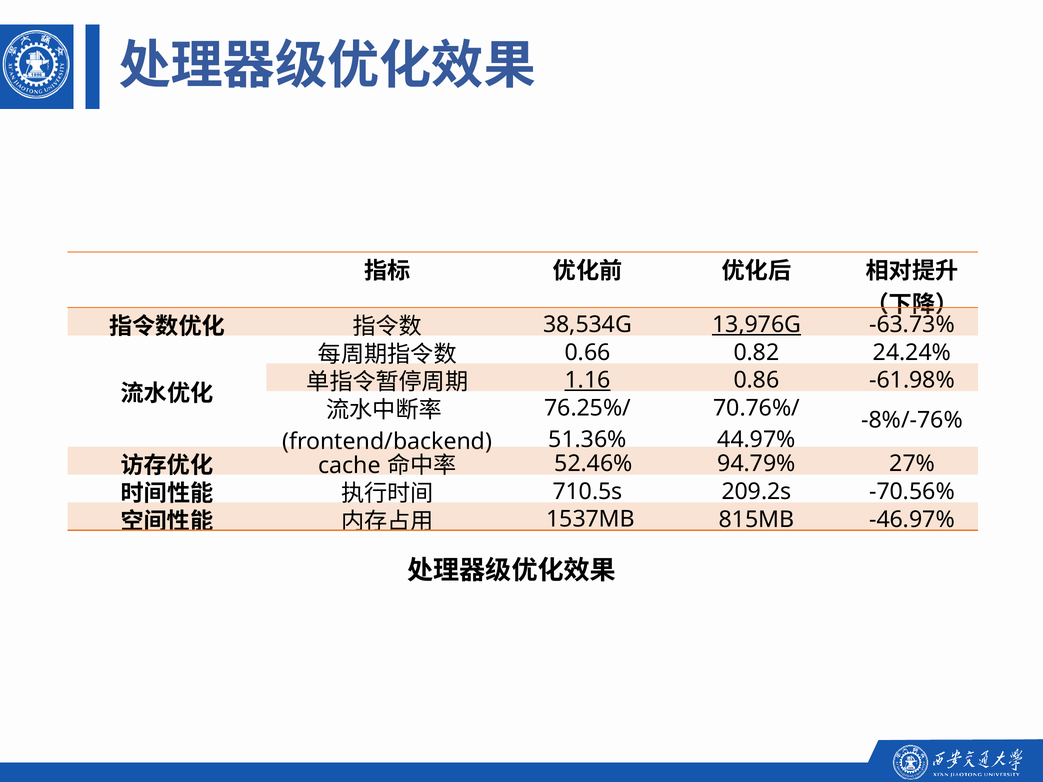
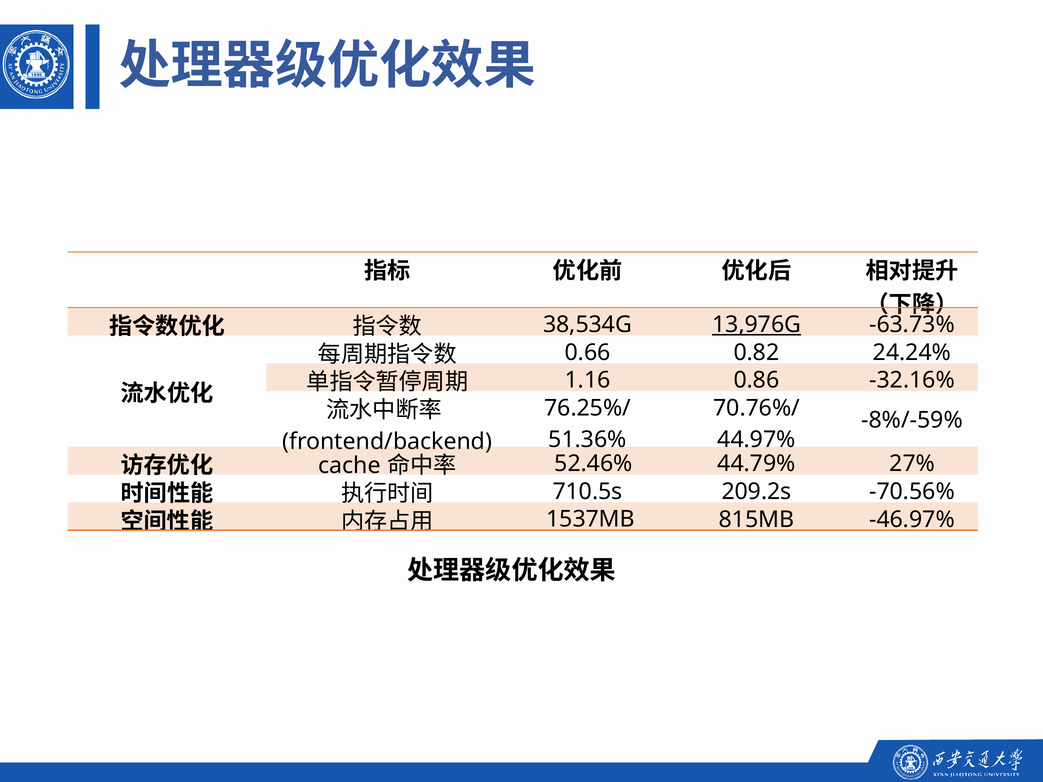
1.16 underline: present -> none
-61.98%: -61.98% -> -32.16%
-8%/-76%: -8%/-76% -> -8%/-59%
94.79%: 94.79% -> 44.79%
